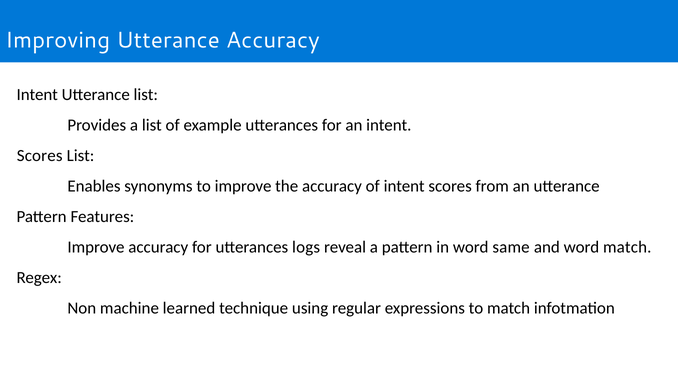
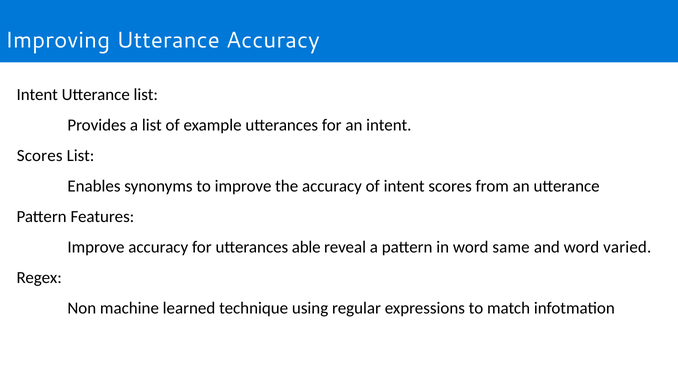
logs: logs -> able
word match: match -> varied
